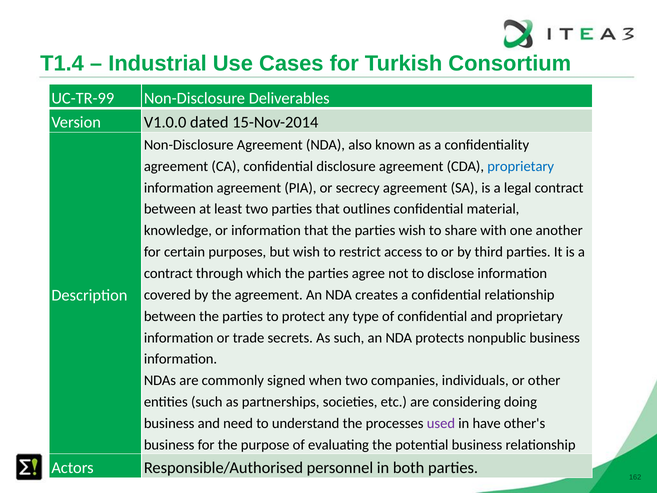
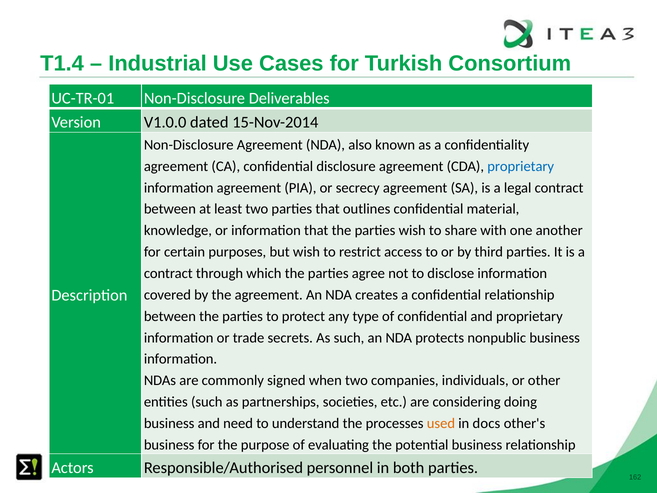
UC-TR-99: UC-TR-99 -> UC-TR-01
used colour: purple -> orange
have: have -> docs
